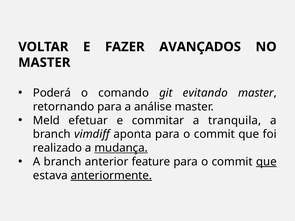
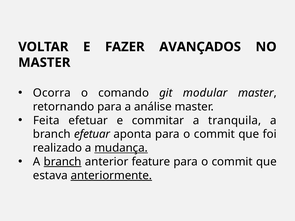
Poderá: Poderá -> Ocorra
evitando: evitando -> modular
Meld: Meld -> Feita
branch vimdiff: vimdiff -> efetuar
branch at (63, 162) underline: none -> present
que at (266, 162) underline: present -> none
